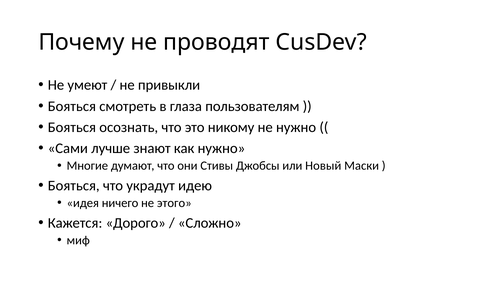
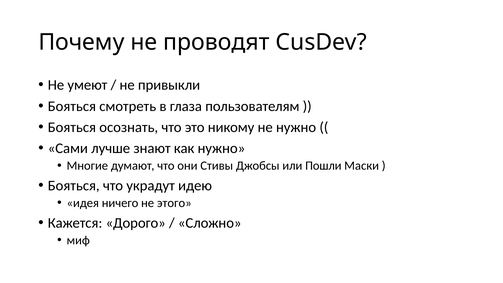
Новый: Новый -> Пошли
